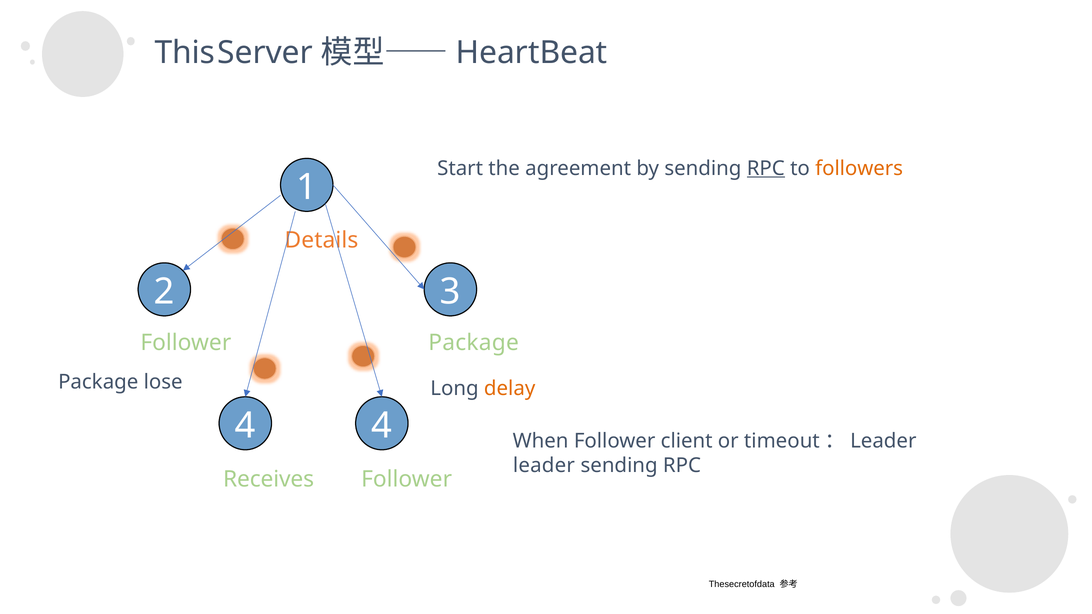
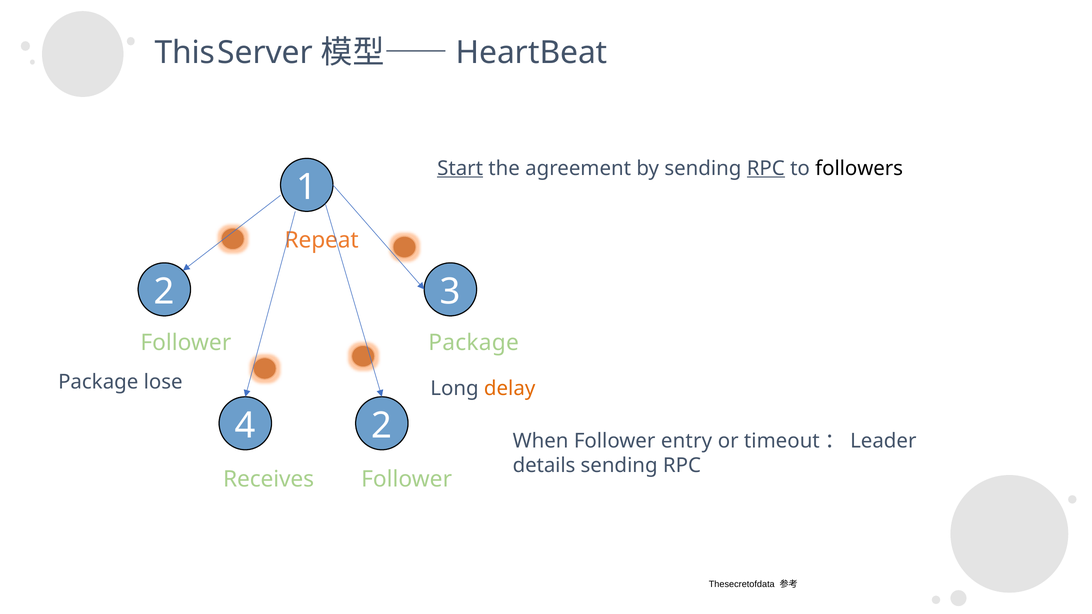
Start underline: none -> present
followers colour: orange -> black
Details: Details -> Repeat
4 4: 4 -> 2
client: client -> entry
leader: leader -> details
